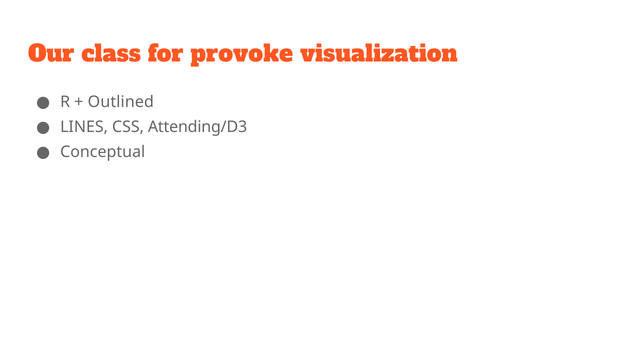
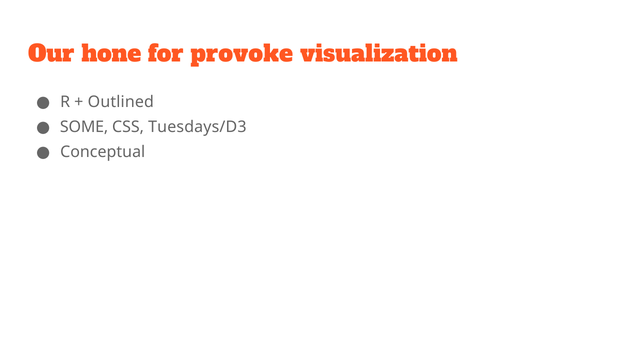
class: class -> hone
LINES: LINES -> SOME
Attending/D3: Attending/D3 -> Tuesdays/D3
